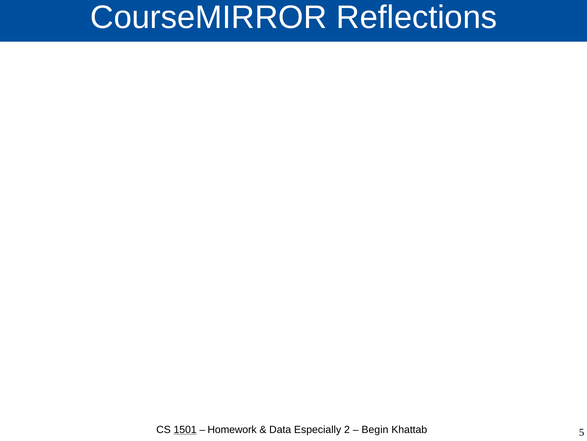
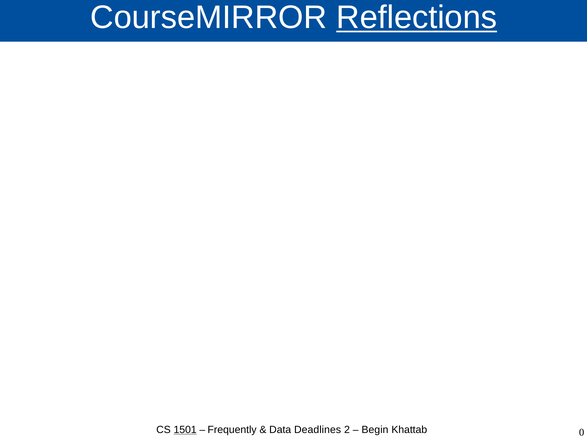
Reflections underline: none -> present
Homework: Homework -> Frequently
Especially: Especially -> Deadlines
5: 5 -> 0
